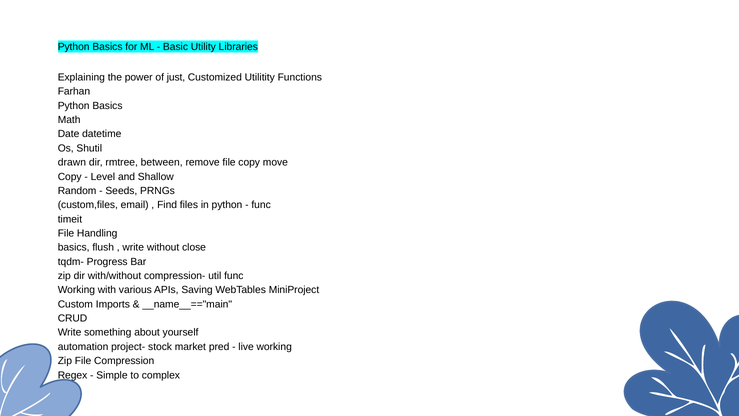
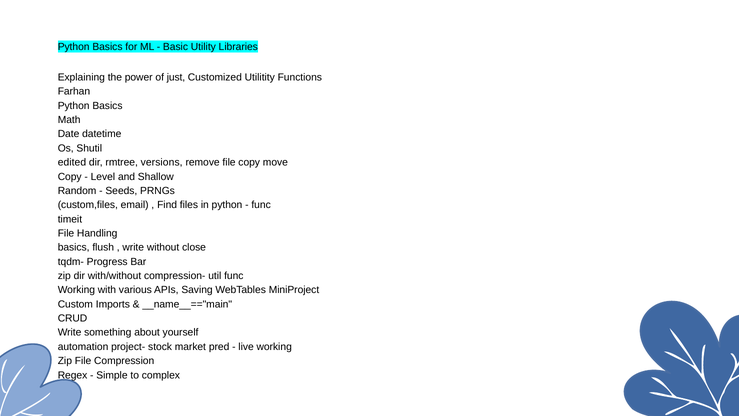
drawn: drawn -> edited
between: between -> versions
